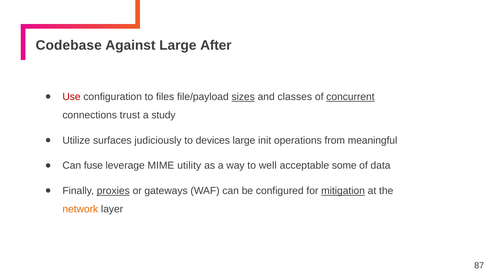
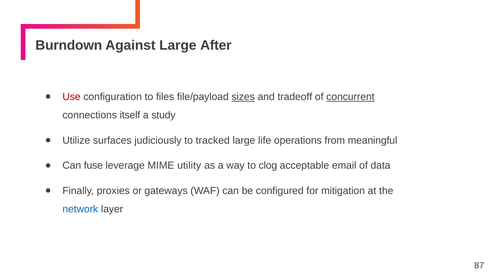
Codebase: Codebase -> Burndown
classes: classes -> tradeoff
trust: trust -> itself
devices: devices -> tracked
init: init -> life
well: well -> clog
some: some -> email
proxies underline: present -> none
mitigation underline: present -> none
network colour: orange -> blue
